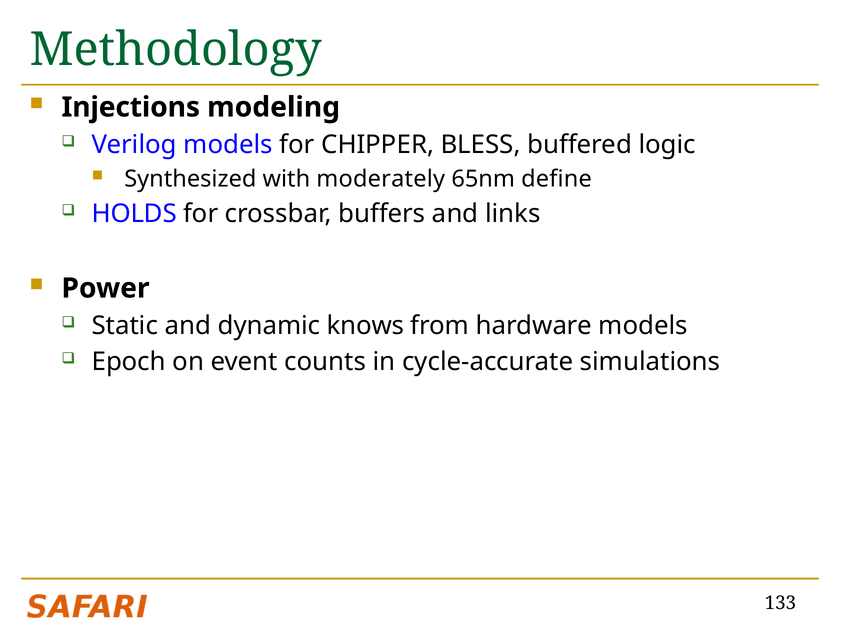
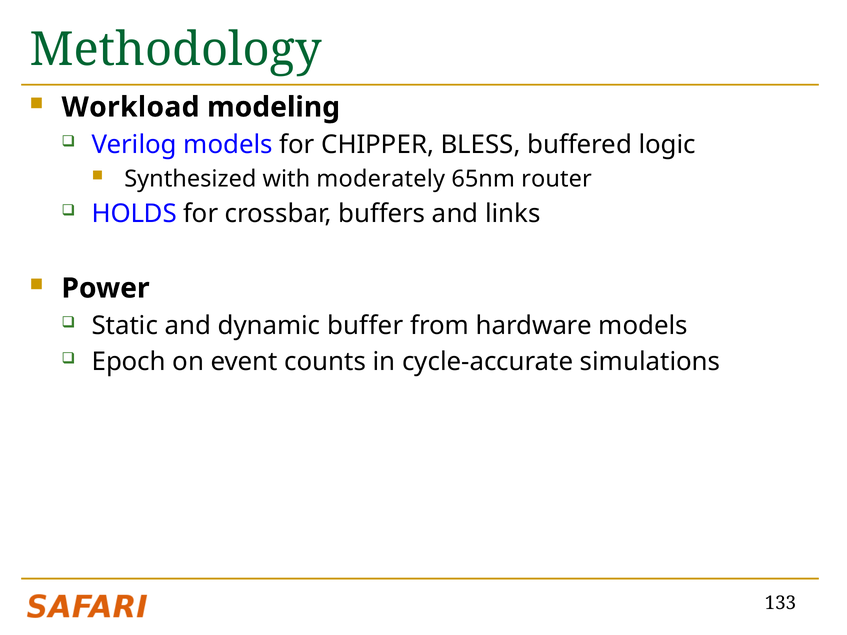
Injections: Injections -> Workload
define: define -> router
knows: knows -> buffer
